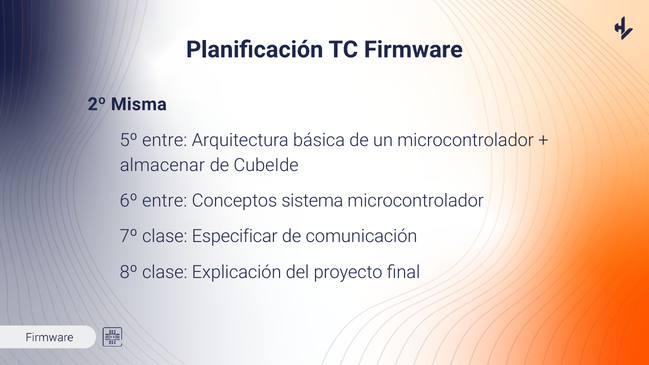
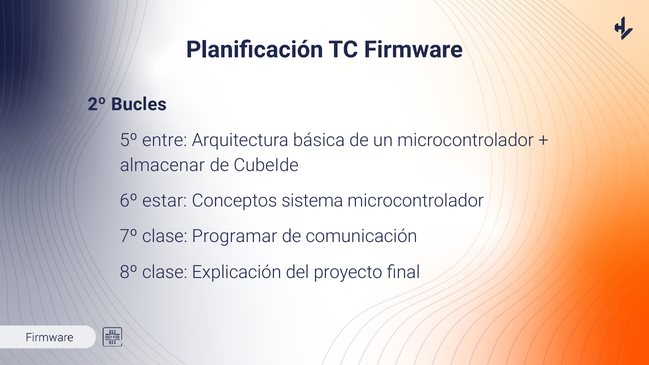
Misma: Misma -> Bucles
6º entre: entre -> estar
Especificar: Especificar -> Programar
